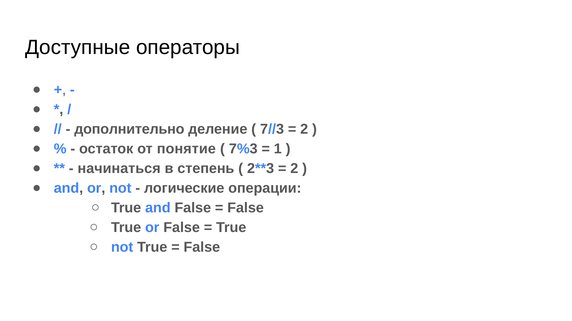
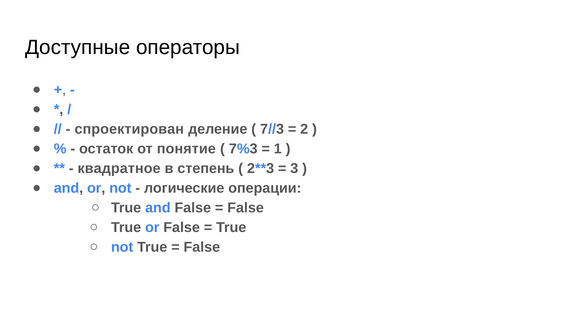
дополнительно: дополнительно -> спроектирован
начинаться: начинаться -> квадратное
2 at (294, 169): 2 -> 3
